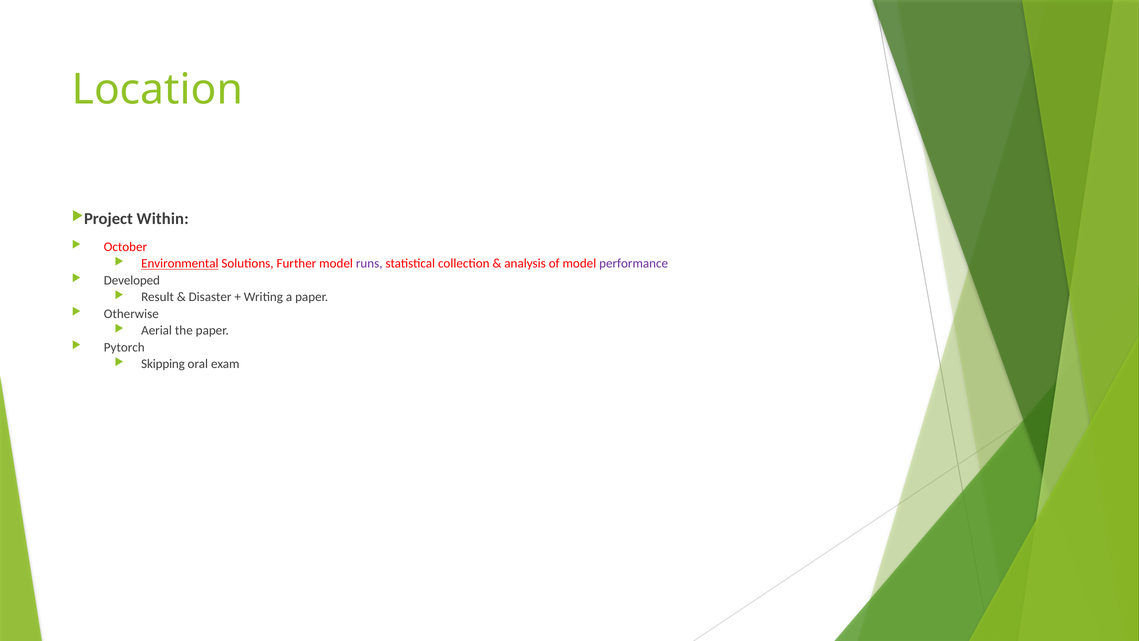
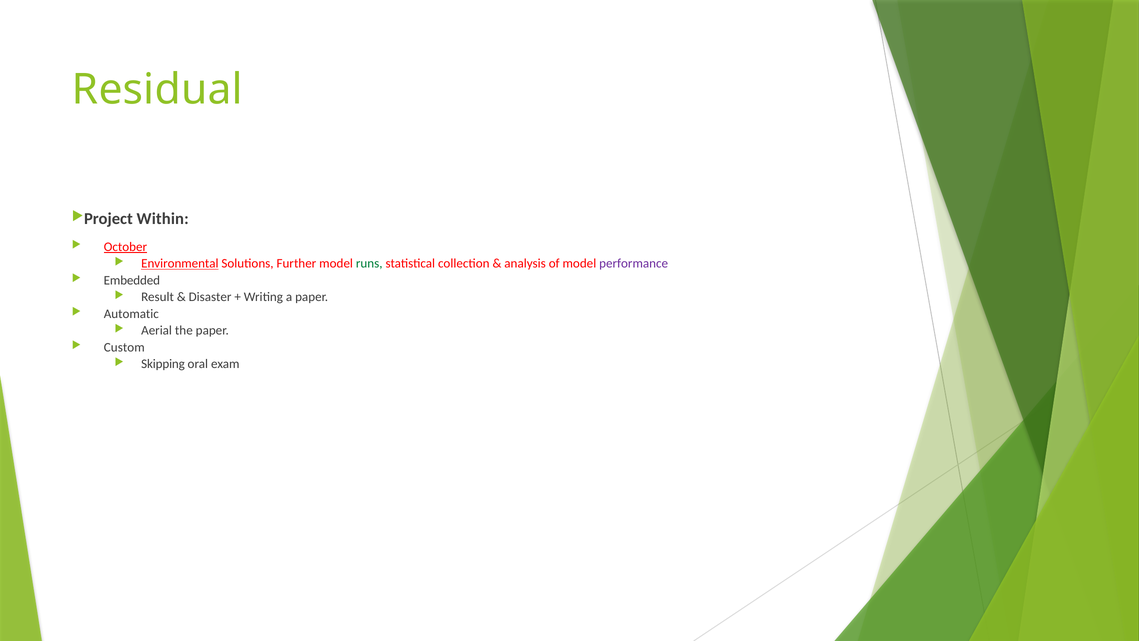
Location: Location -> Residual
October underline: none -> present
runs colour: purple -> green
Developed: Developed -> Embedded
Otherwise: Otherwise -> Automatic
Pytorch: Pytorch -> Custom
